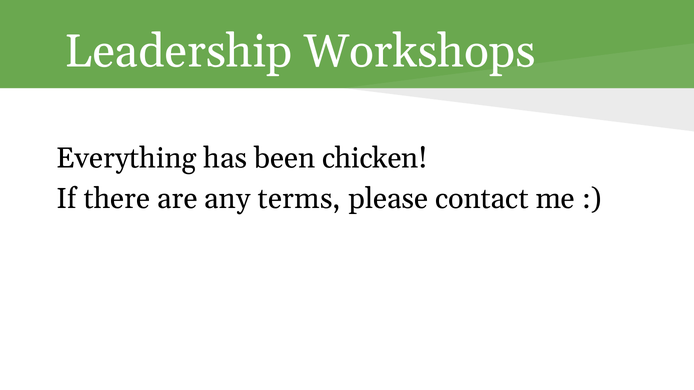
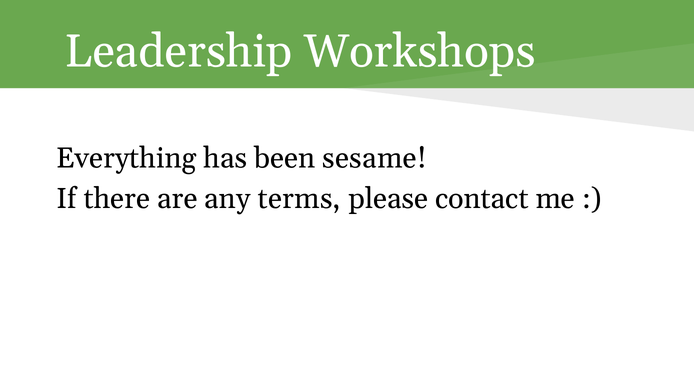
chicken: chicken -> sesame
